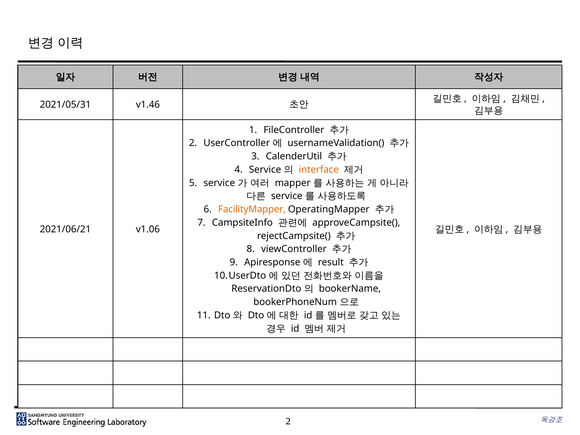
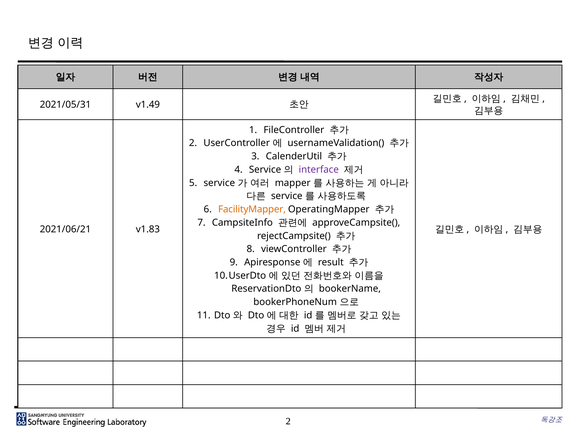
v1.46: v1.46 -> v1.49
interface colour: orange -> purple
v1.06: v1.06 -> v1.83
